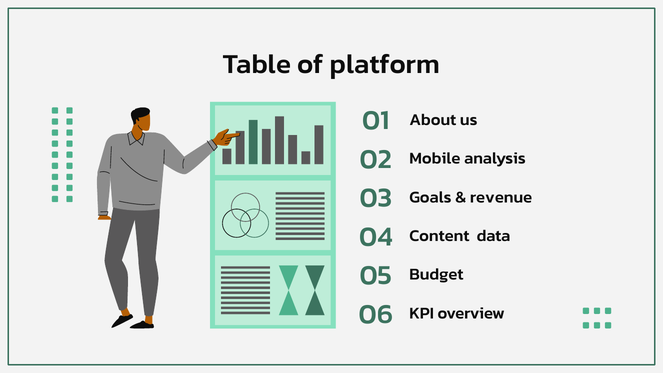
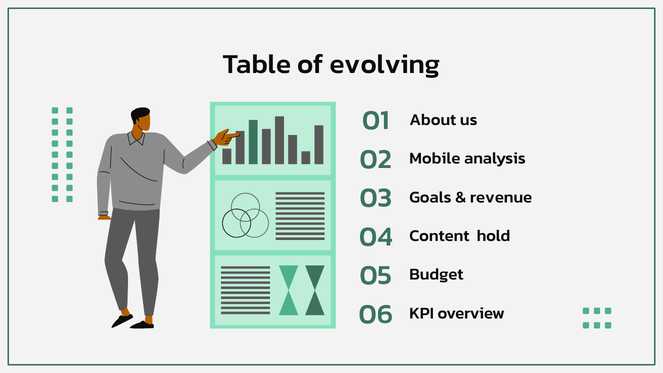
platform: platform -> evolving
data: data -> hold
